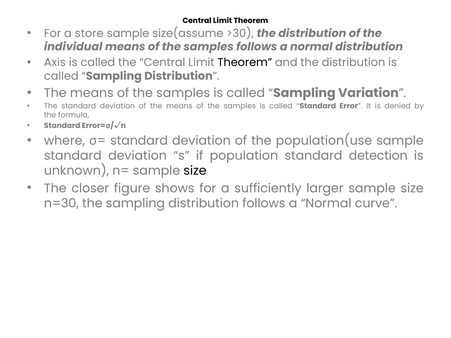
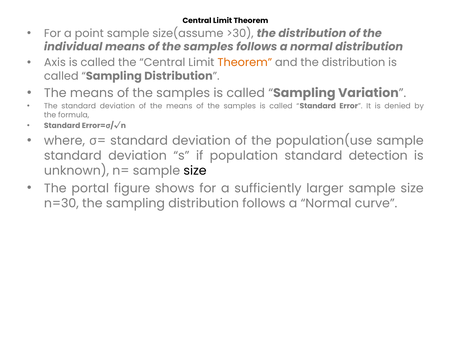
store: store -> point
Theorem at (245, 63) colour: black -> orange
closer: closer -> portal
